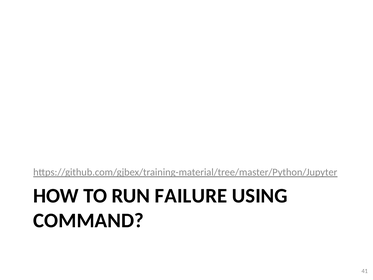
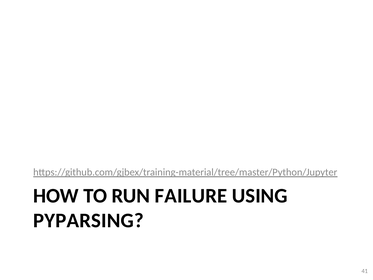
COMMAND: COMMAND -> PYPARSING
